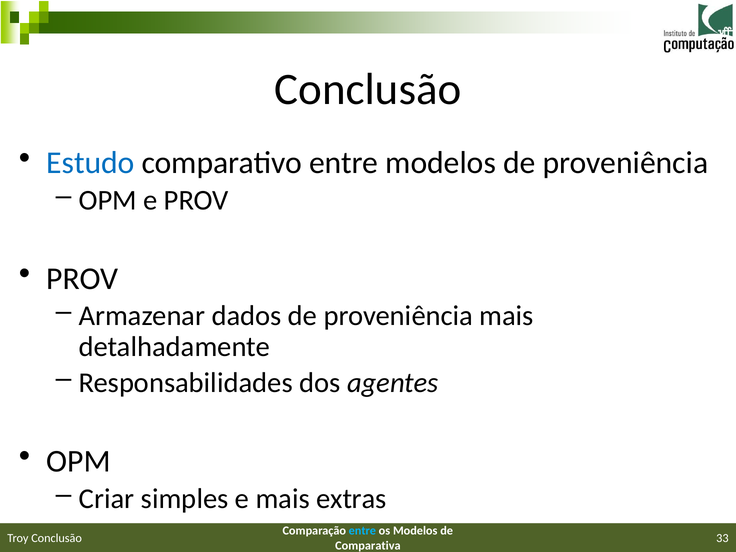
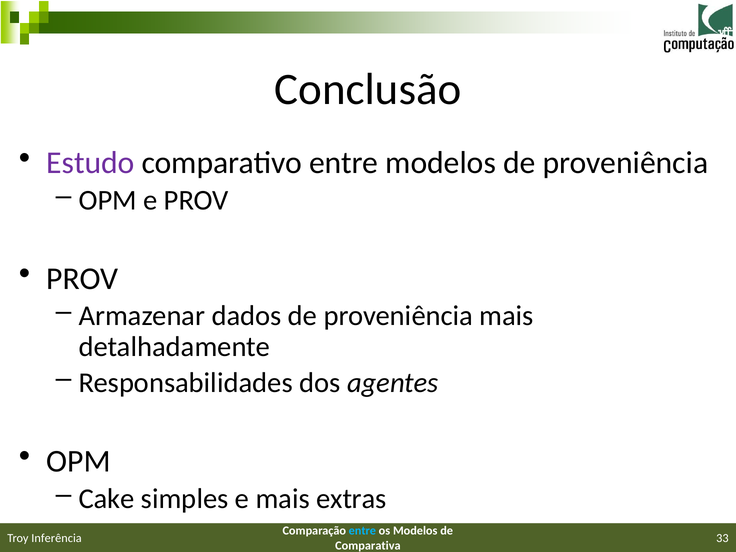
Estudo colour: blue -> purple
Criar: Criar -> Cake
Troy Conclusão: Conclusão -> Inferência
